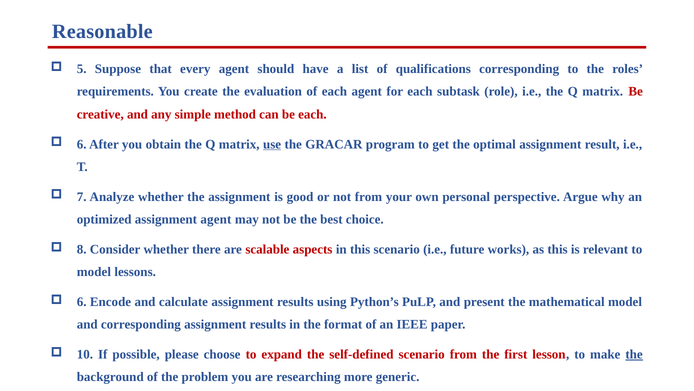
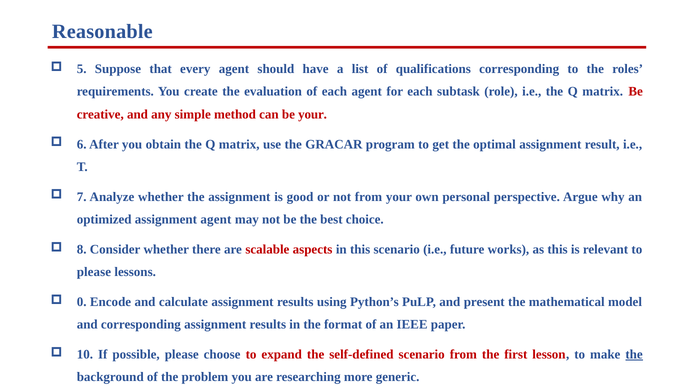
be each: each -> your
use underline: present -> none
model at (94, 272): model -> please
6 at (82, 301): 6 -> 0
